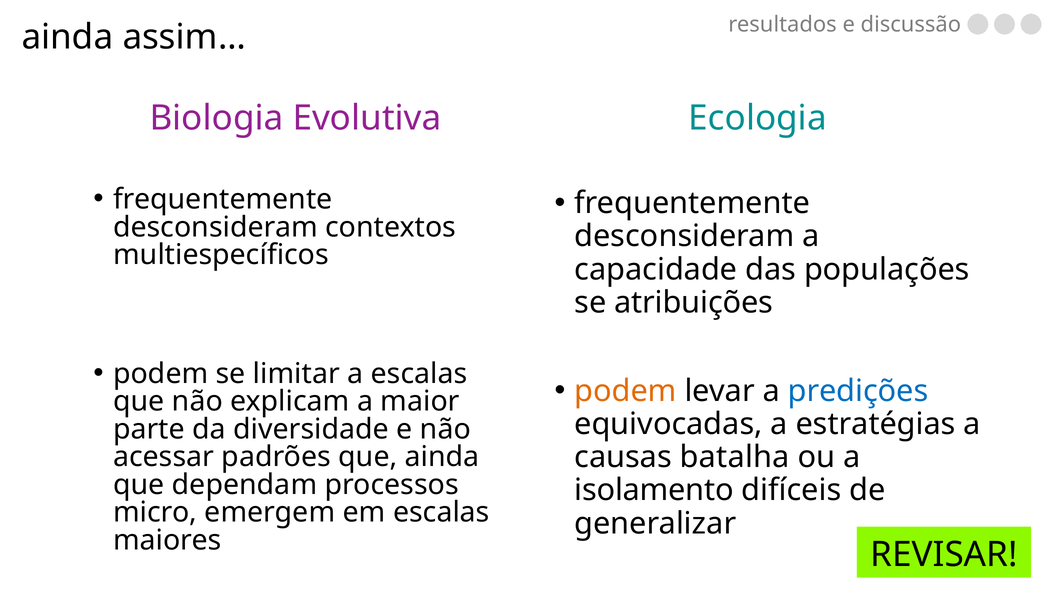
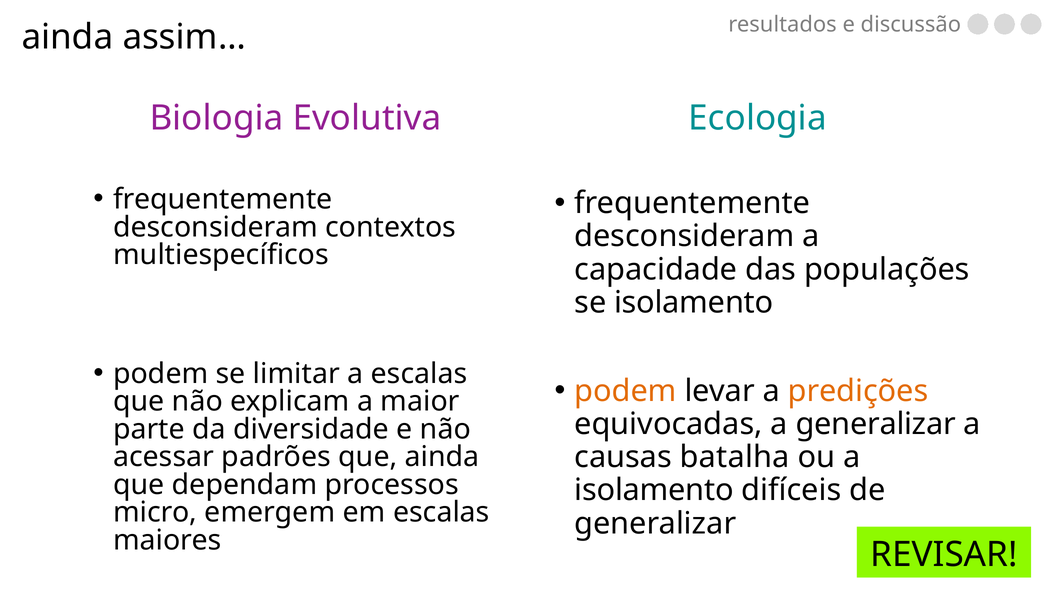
se atribuições: atribuições -> isolamento
predições colour: blue -> orange
a estratégias: estratégias -> generalizar
